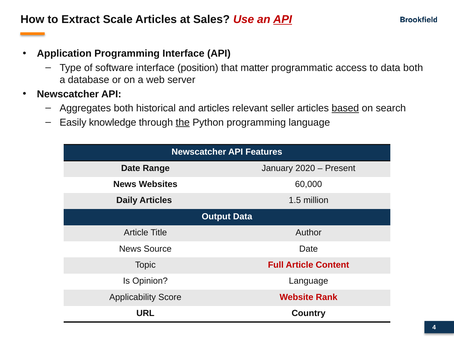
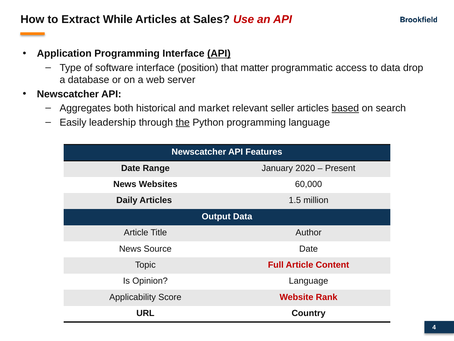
Scale: Scale -> While
API at (283, 19) underline: present -> none
API at (219, 54) underline: none -> present
data both: both -> drop
and articles: articles -> market
knowledge: knowledge -> leadership
